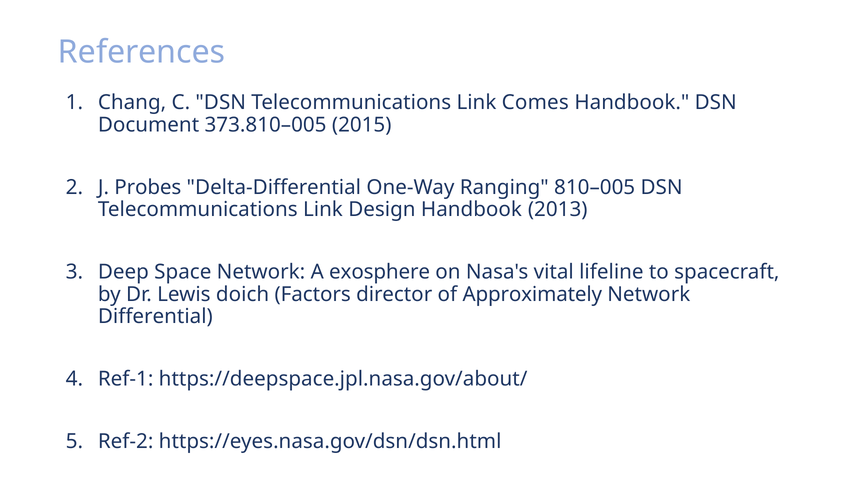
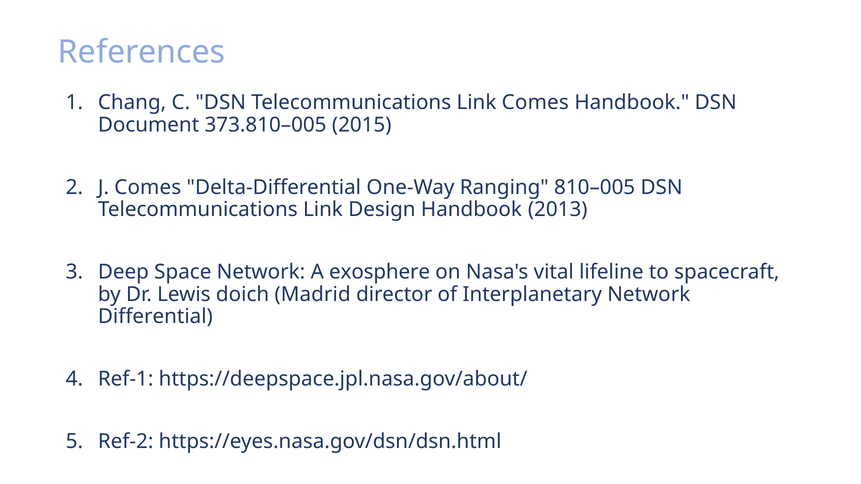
J Probes: Probes -> Comes
Factors: Factors -> Madrid
Approximately: Approximately -> Interplanetary
